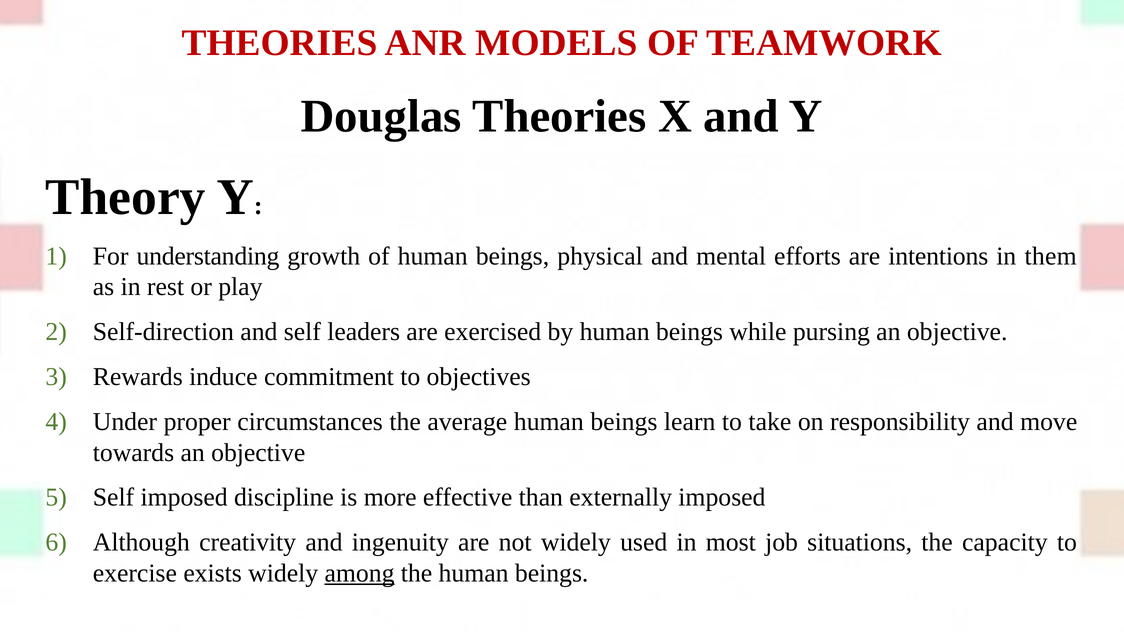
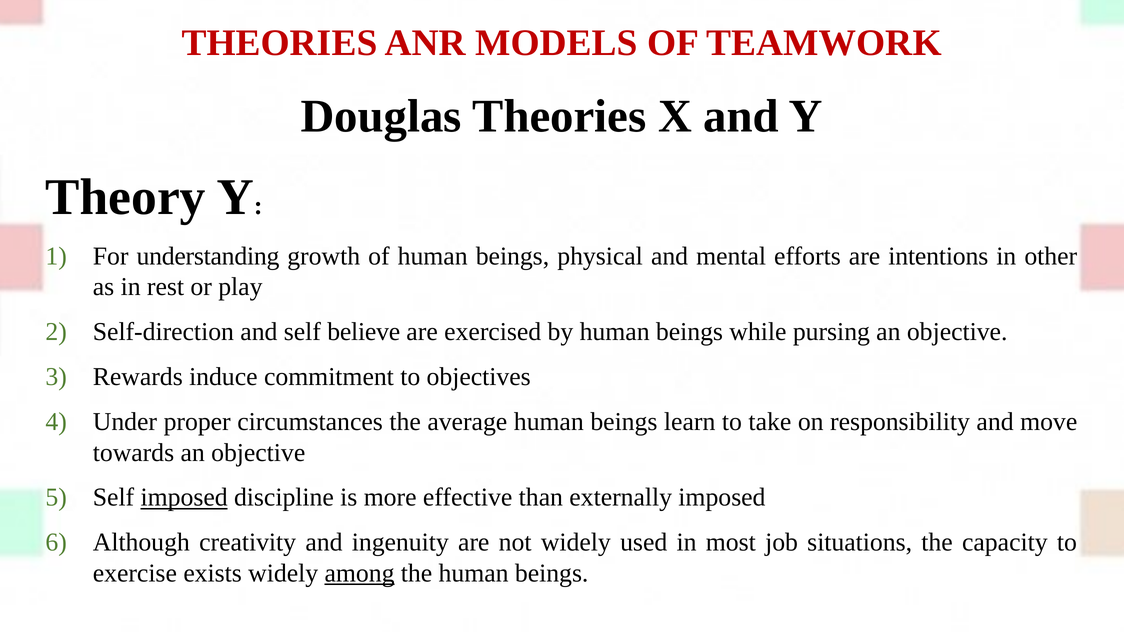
them: them -> other
leaders: leaders -> believe
imposed at (184, 498) underline: none -> present
